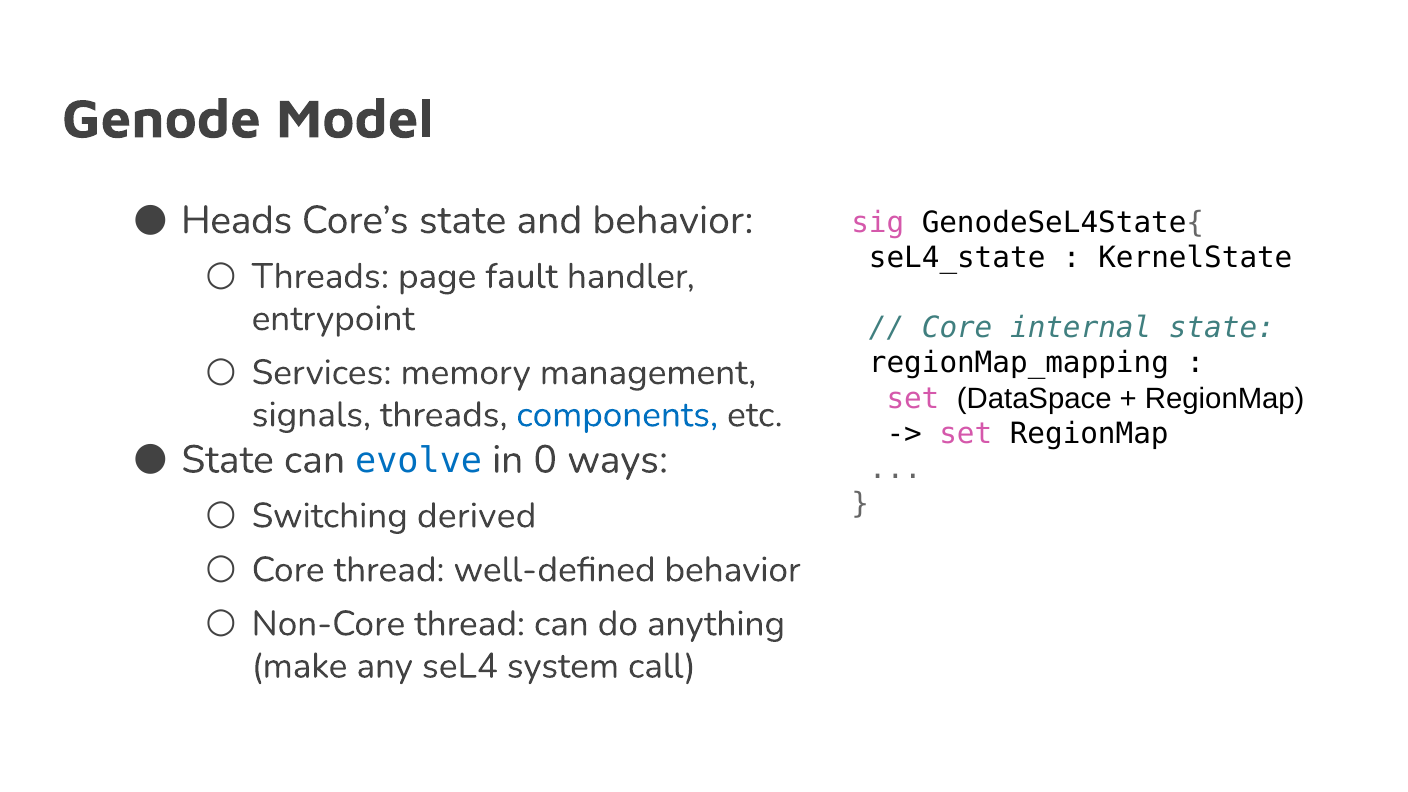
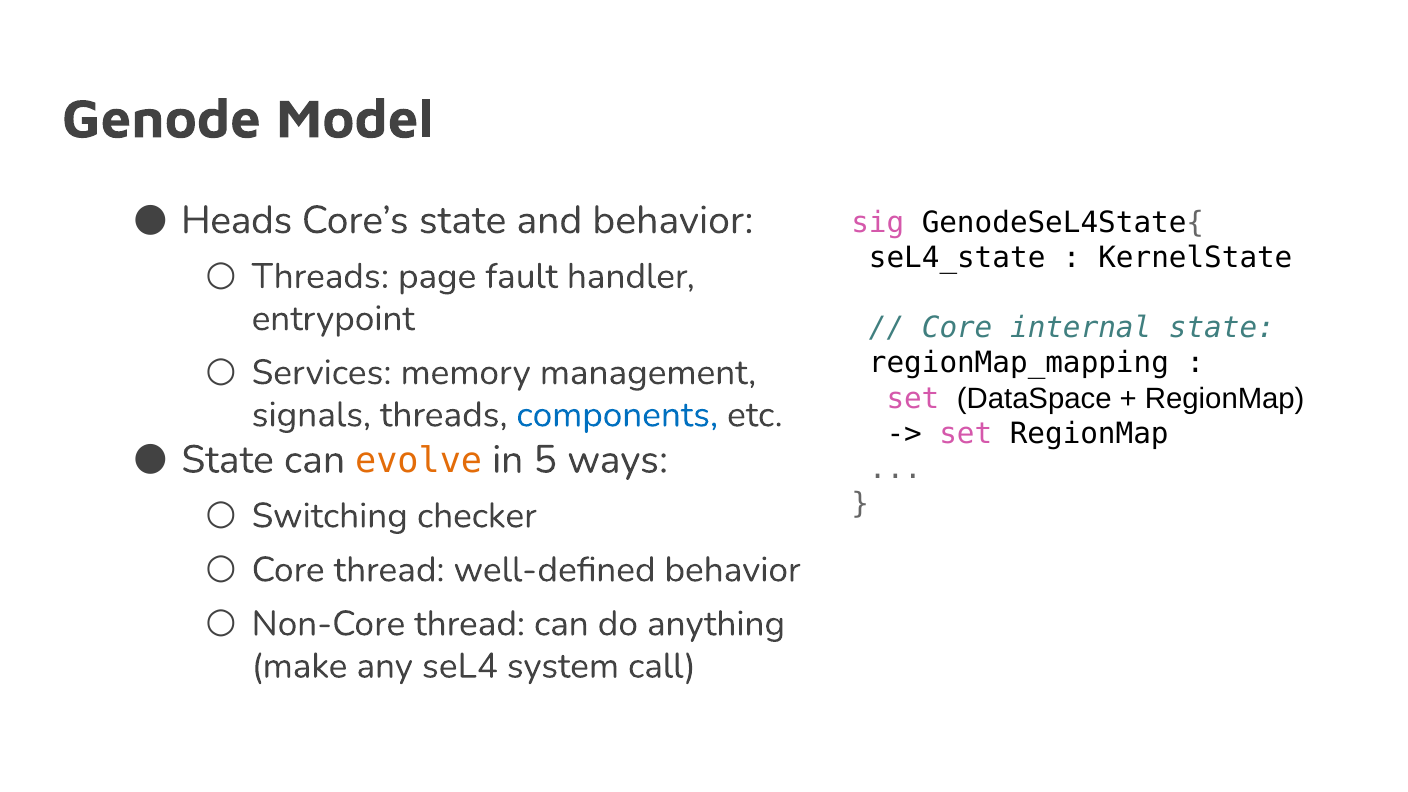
evolve colour: blue -> orange
0: 0 -> 5
derived: derived -> checker
